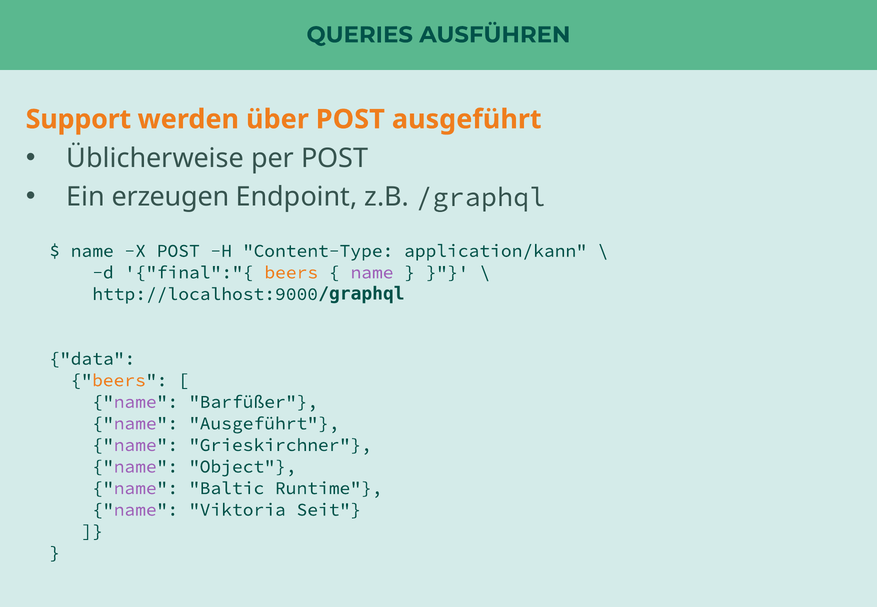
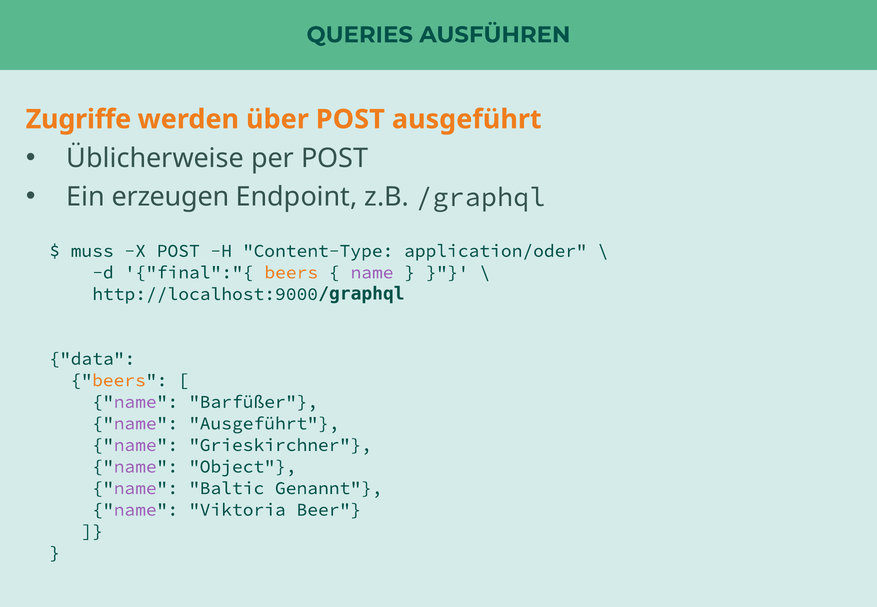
Support: Support -> Zugriffe
name at (92, 251): name -> muss
application/kann: application/kann -> application/oder
Runtime: Runtime -> Genannt
Seit: Seit -> Beer
